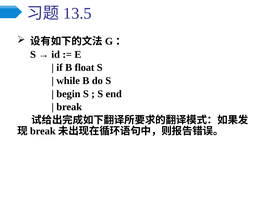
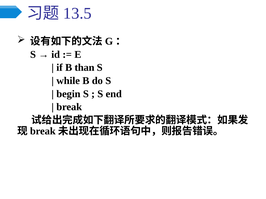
float: float -> than
